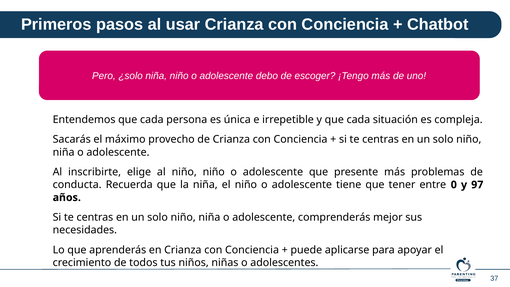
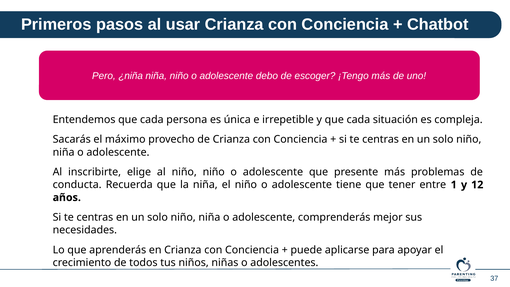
¿solo: ¿solo -> ¿niña
0: 0 -> 1
97: 97 -> 12
